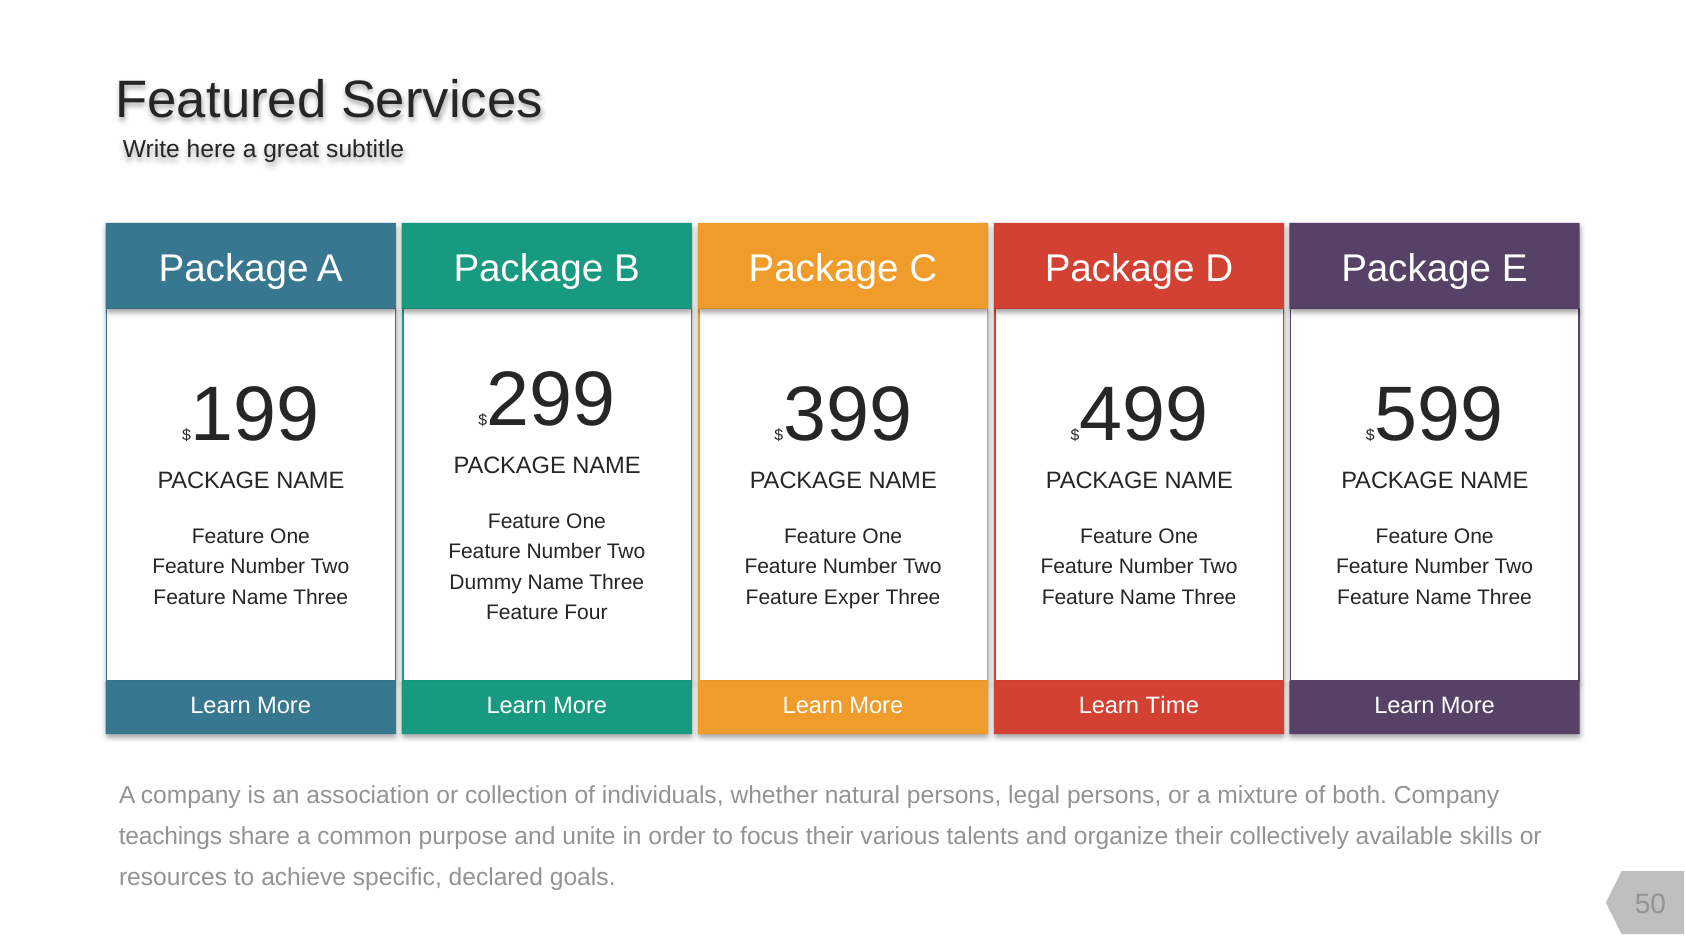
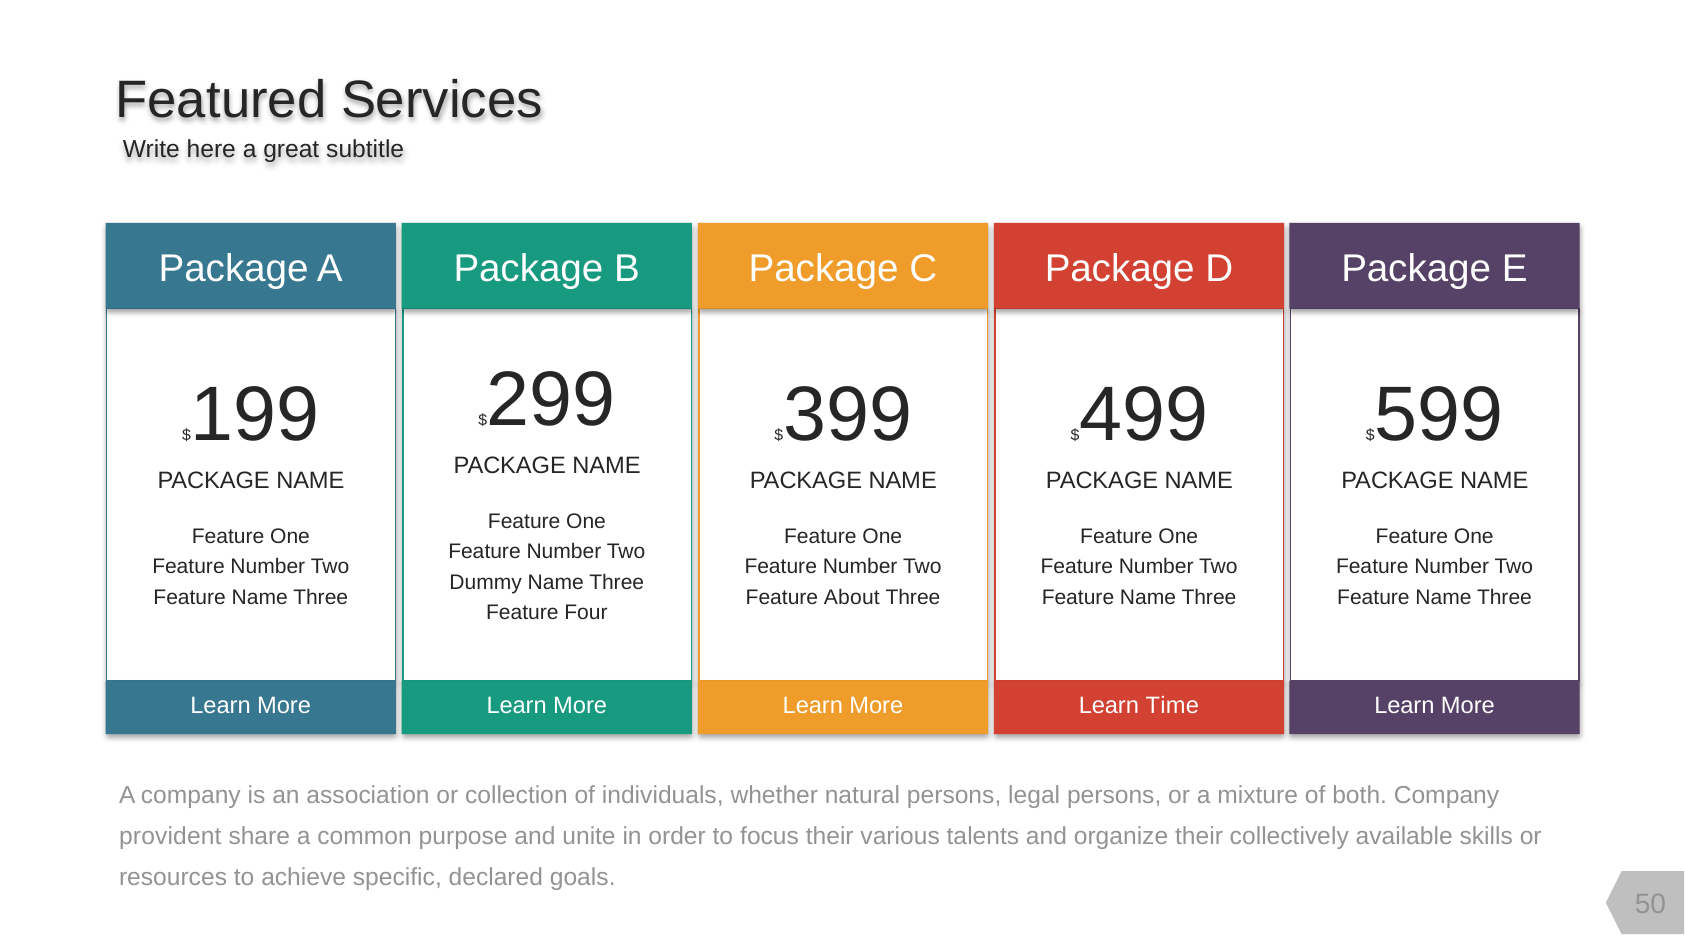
Exper: Exper -> About
teachings: teachings -> provident
